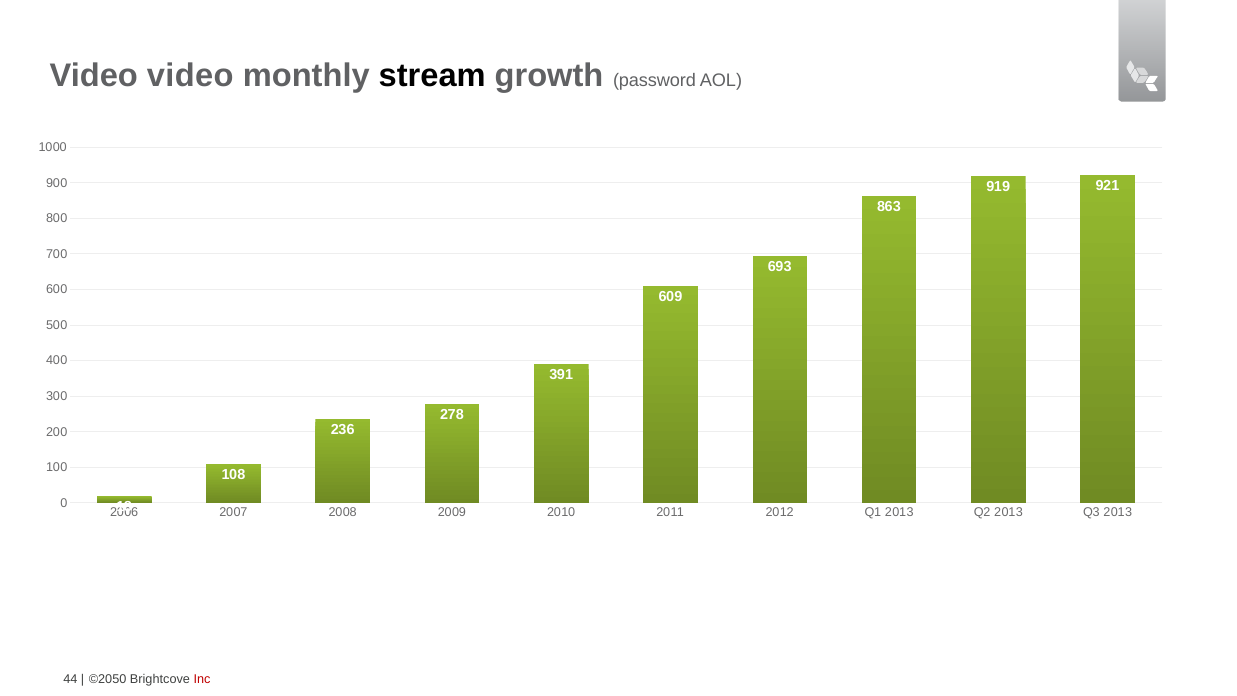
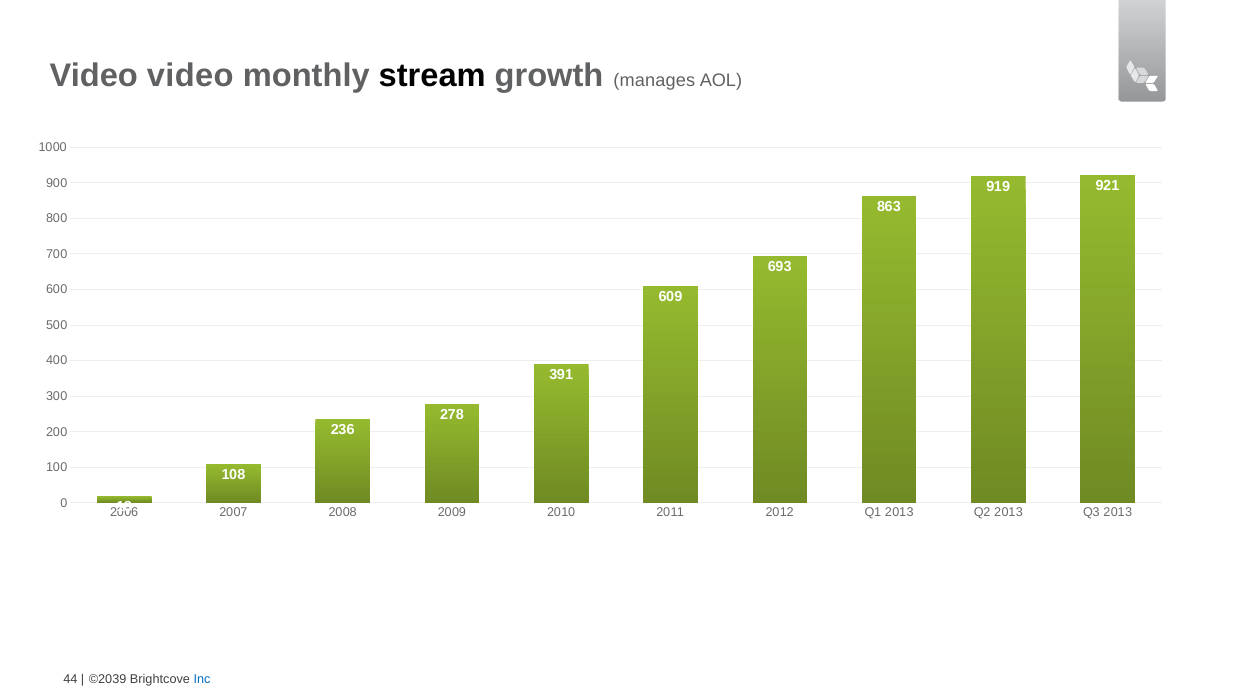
password: password -> manages
©2050: ©2050 -> ©2039
Inc colour: red -> blue
